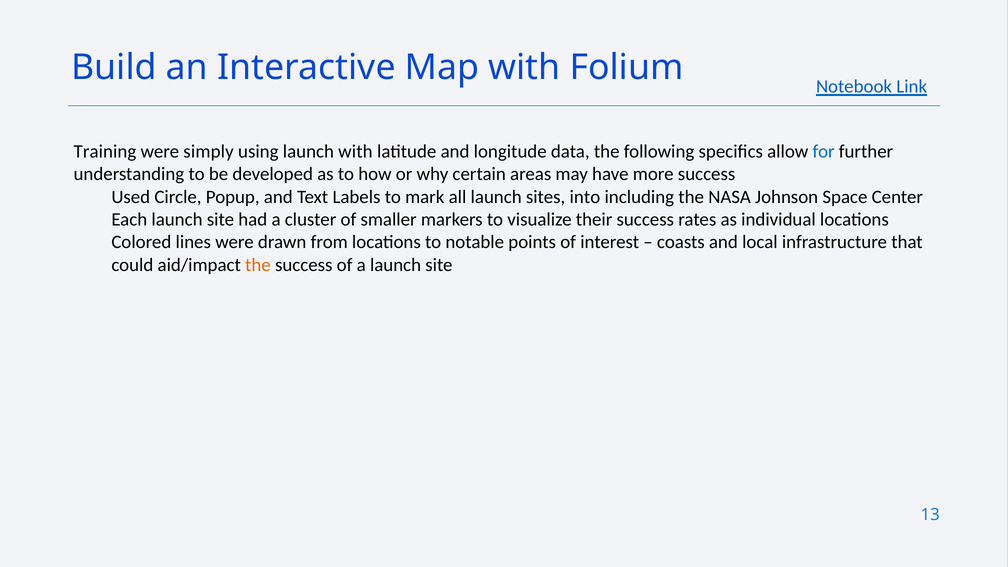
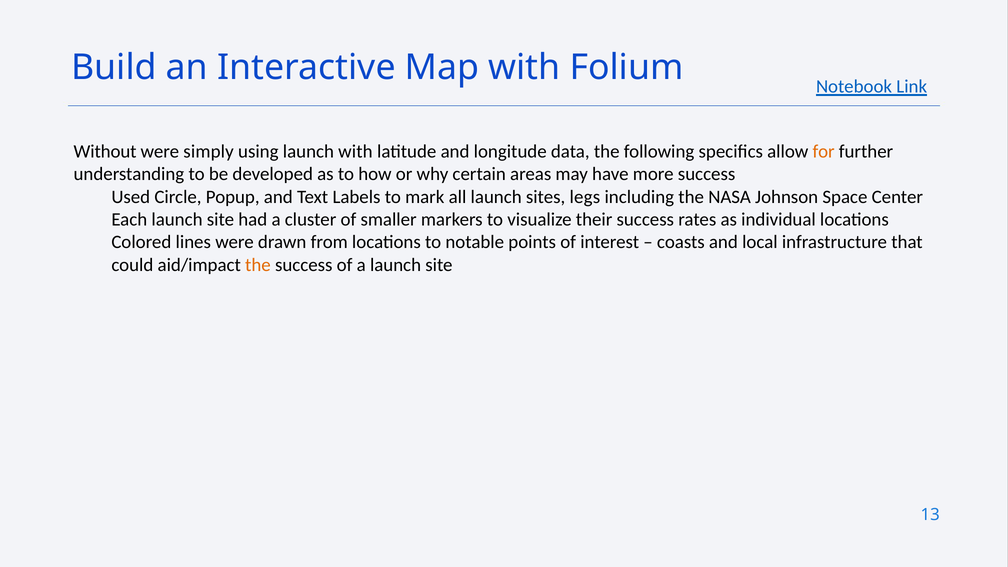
Training: Training -> Without
for colour: blue -> orange
into: into -> legs
